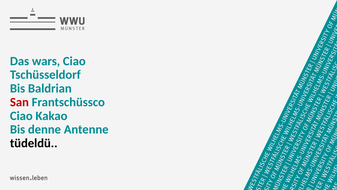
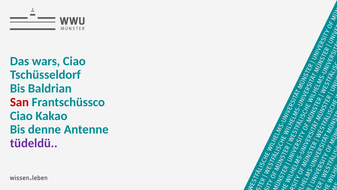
tüdeldü colour: black -> purple
